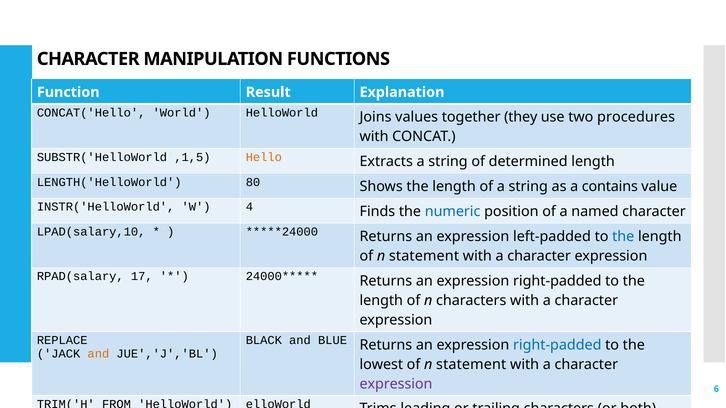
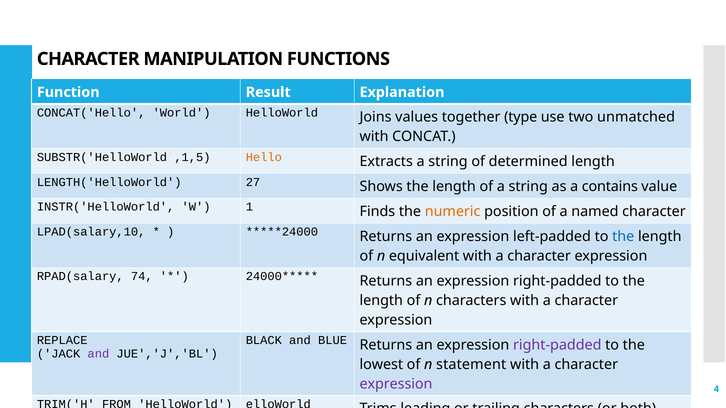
they: they -> type
procedures: procedures -> unmatched
80: 80 -> 27
4: 4 -> 1
numeric colour: blue -> orange
statement at (424, 256): statement -> equivalent
17: 17 -> 74
right-padded at (557, 345) colour: blue -> purple
and at (98, 354) colour: orange -> purple
6: 6 -> 4
